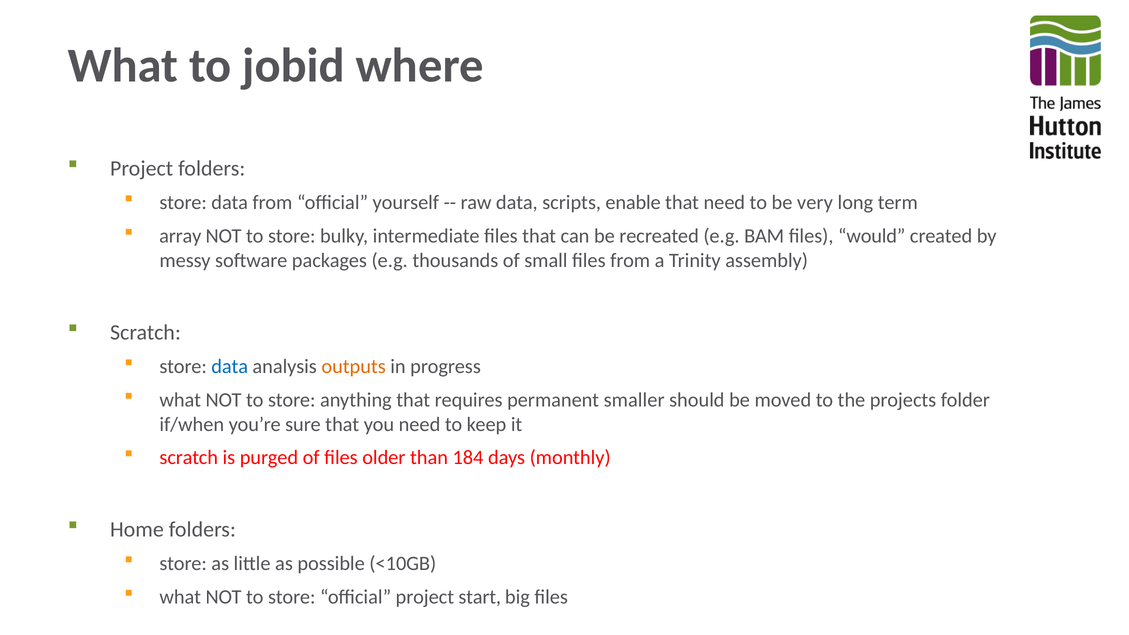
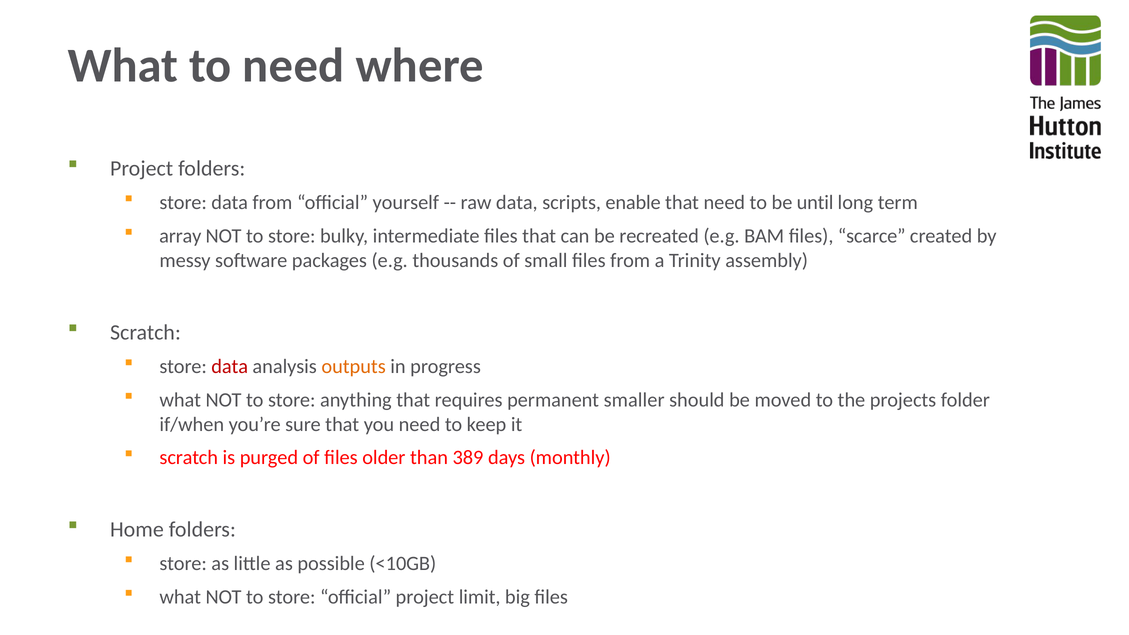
to jobid: jobid -> need
very: very -> until
would: would -> scarce
data at (230, 367) colour: blue -> red
184: 184 -> 389
start: start -> limit
